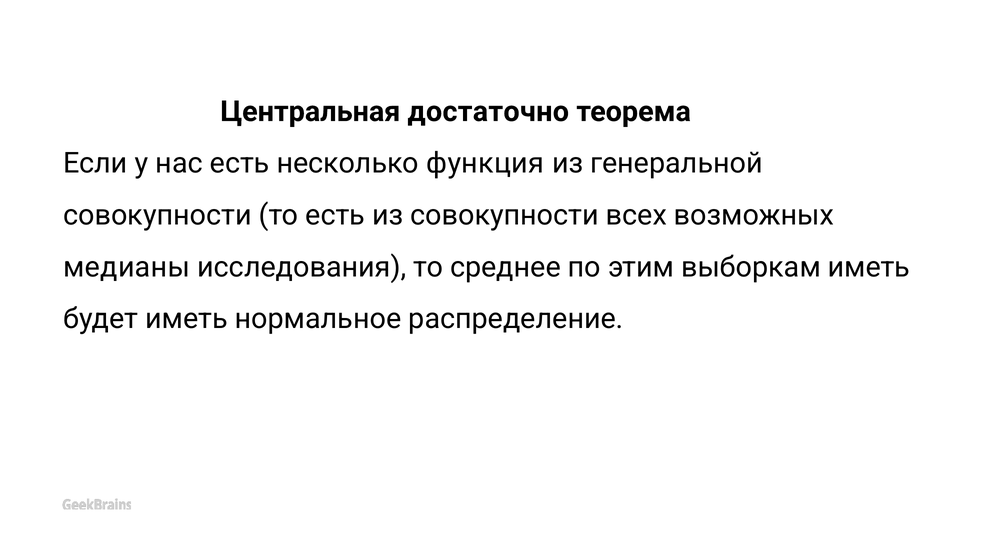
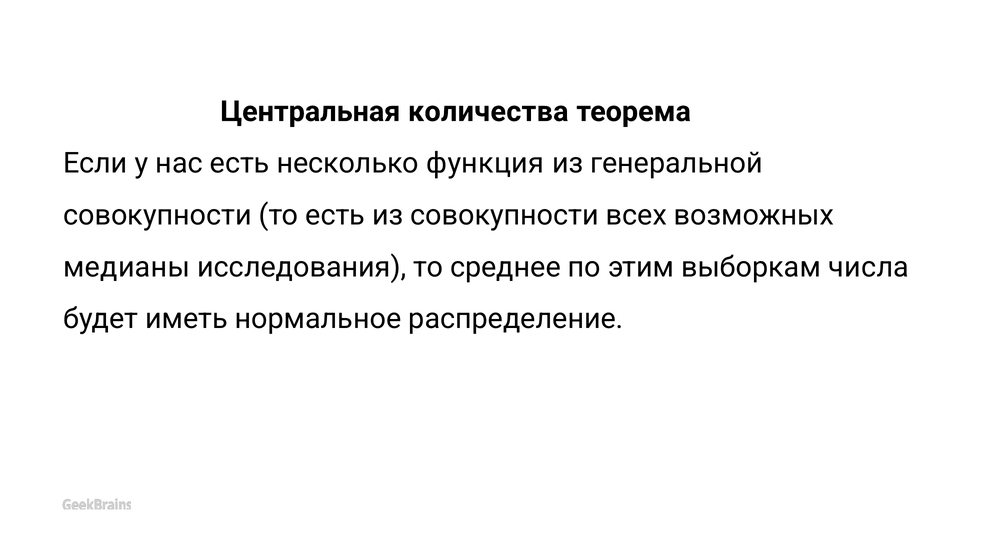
достаточно: достаточно -> количества
выборкам иметь: иметь -> числа
